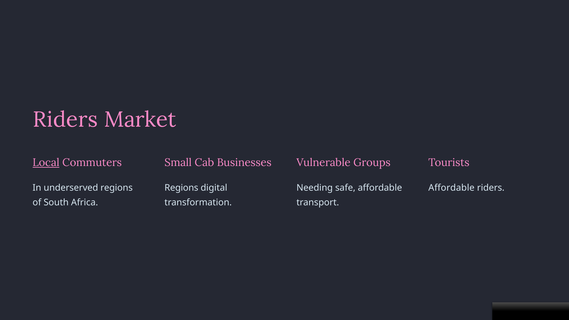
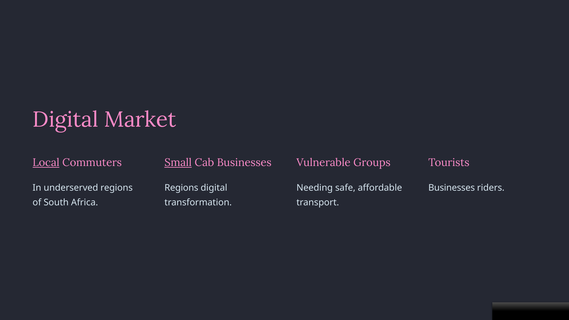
Riders at (65, 120): Riders -> Digital
Small underline: none -> present
Affordable at (451, 188): Affordable -> Businesses
